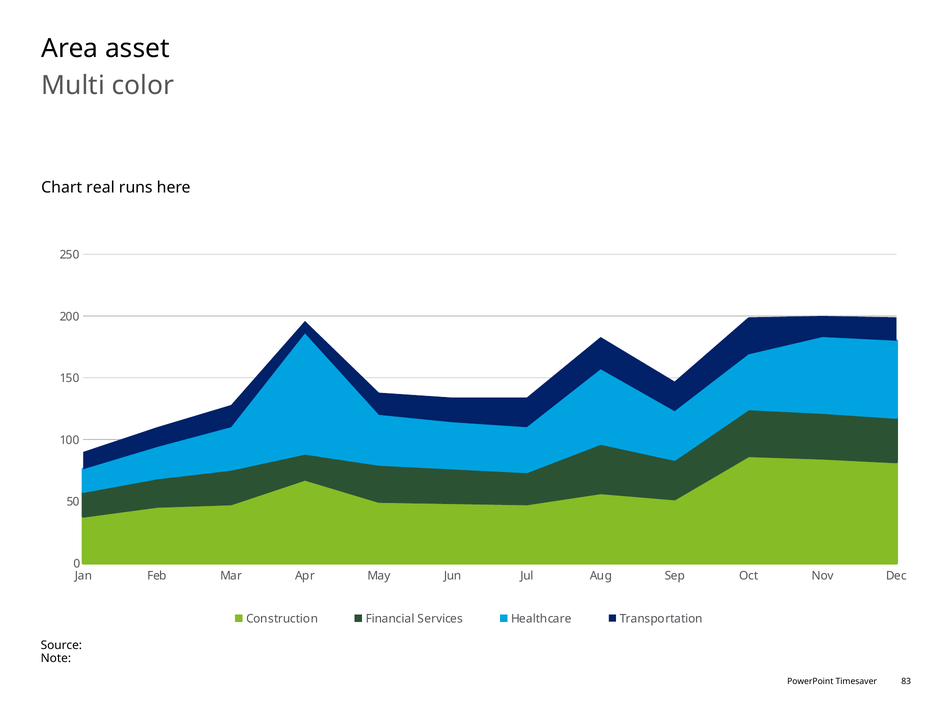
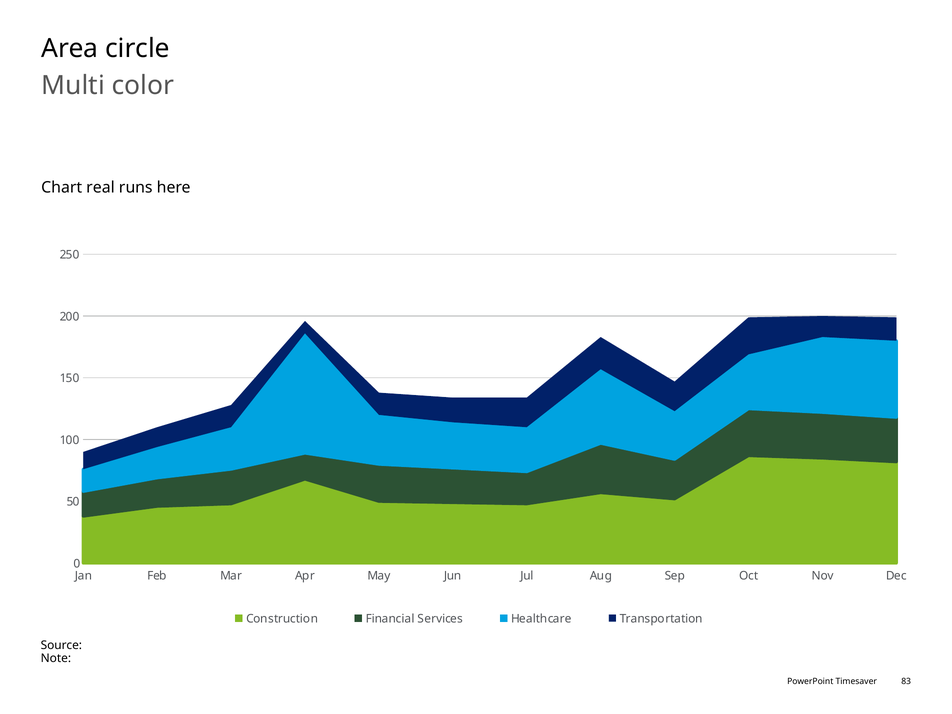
asset: asset -> circle
